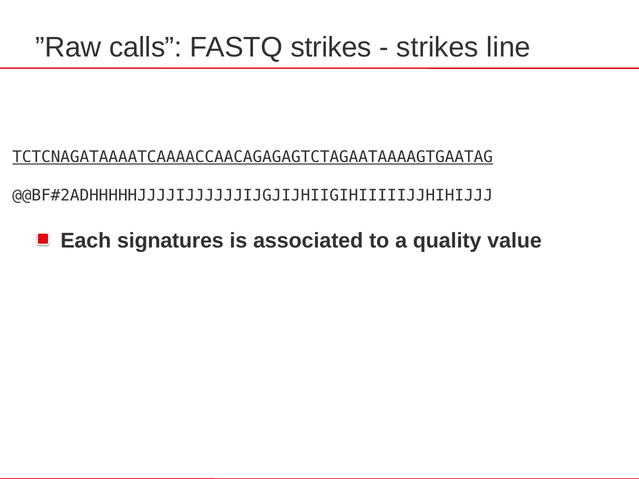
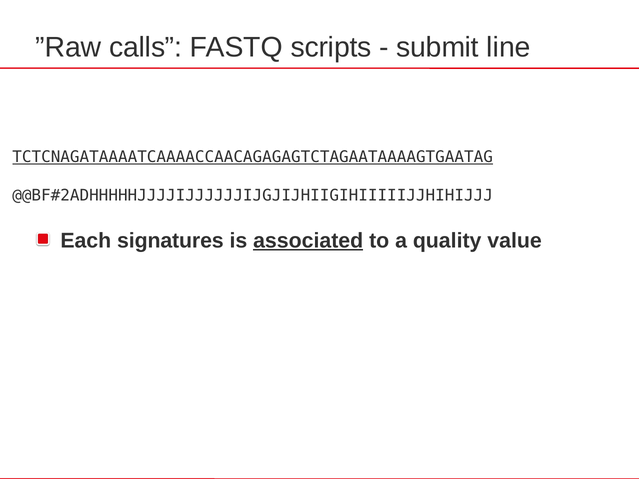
FASTQ strikes: strikes -> scripts
strikes at (438, 47): strikes -> submit
associated underline: none -> present
